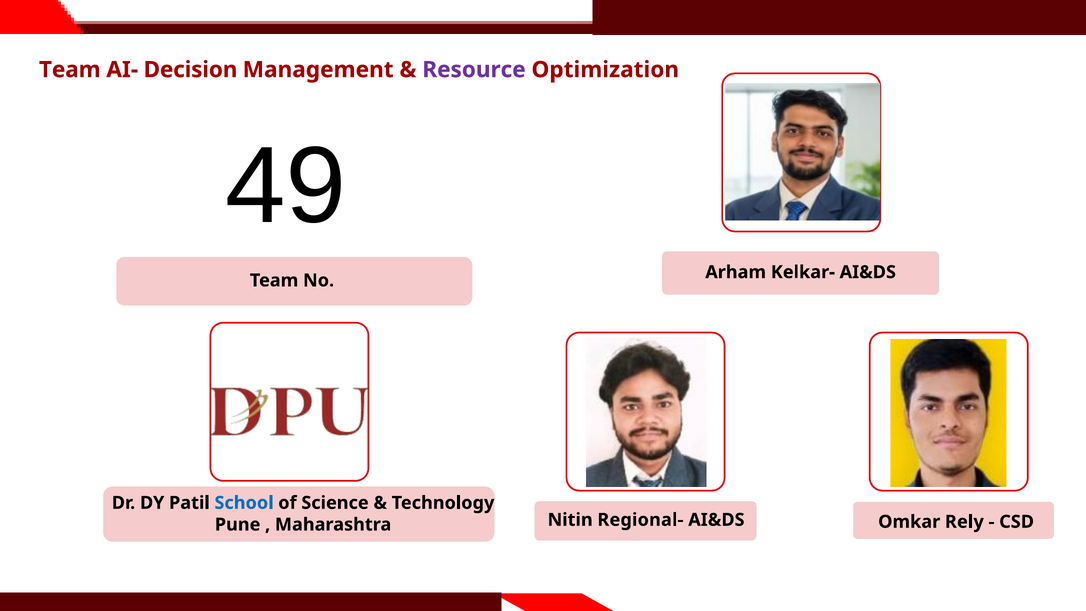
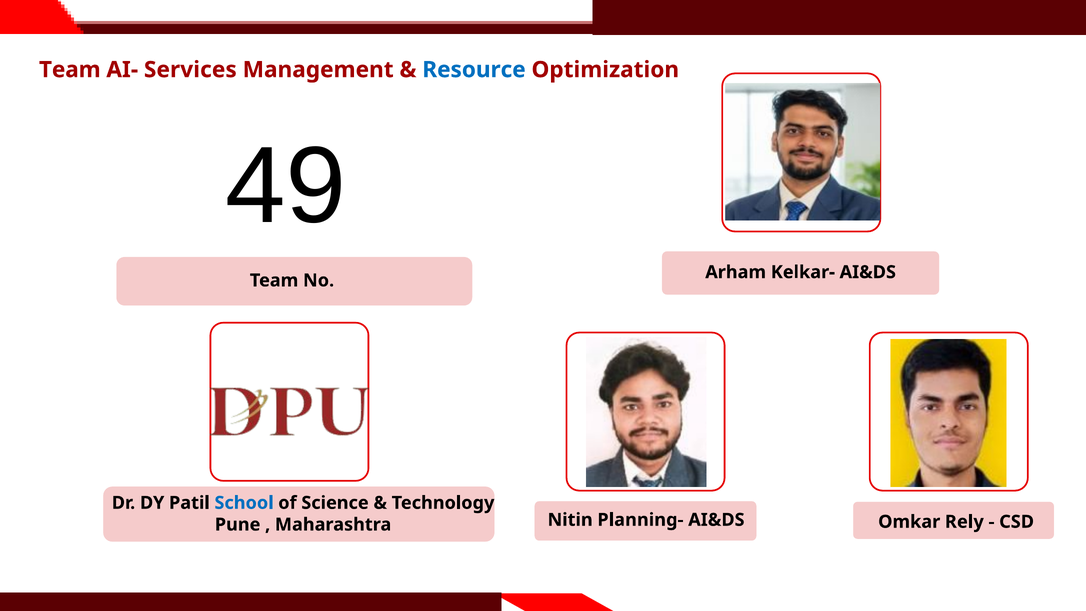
Decision: Decision -> Services
Resource colour: purple -> blue
Regional-: Regional- -> Planning-
